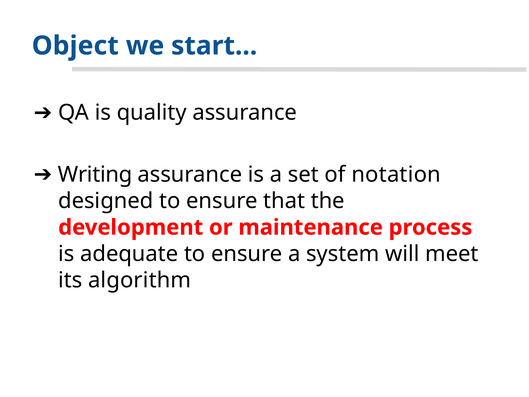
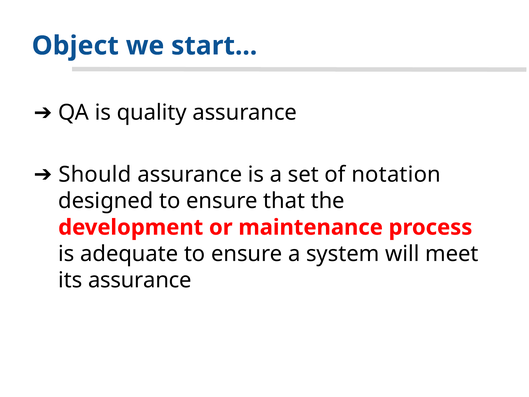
Writing: Writing -> Should
its algorithm: algorithm -> assurance
